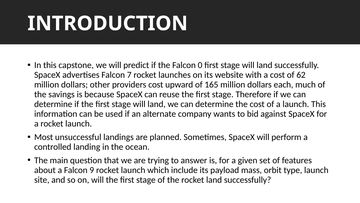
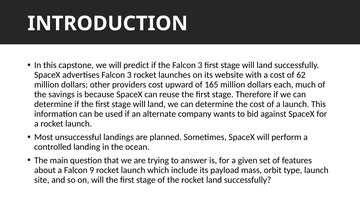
the Falcon 0: 0 -> 3
advertises Falcon 7: 7 -> 3
